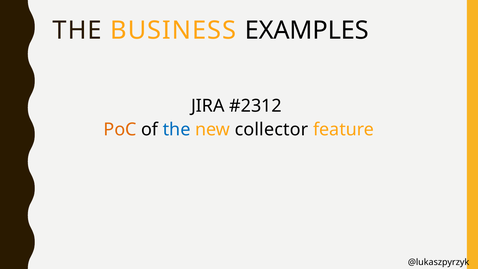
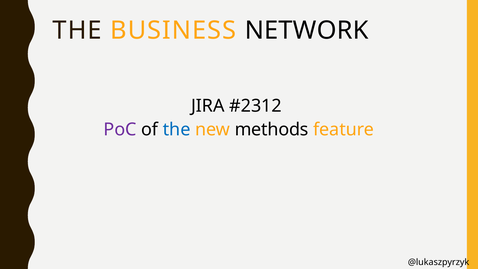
EXAMPLES: EXAMPLES -> NETWORK
PoC colour: orange -> purple
collector: collector -> methods
